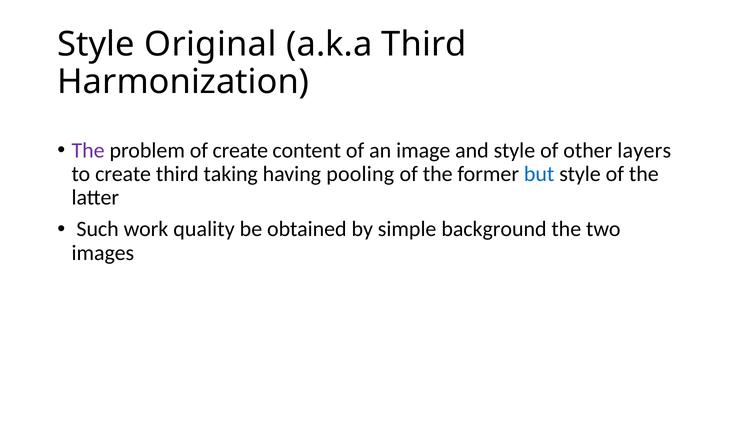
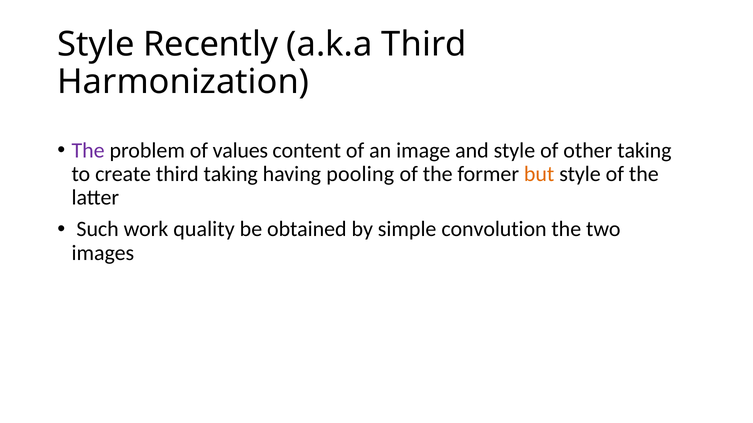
Original: Original -> Recently
of create: create -> values
other layers: layers -> taking
but colour: blue -> orange
background: background -> convolution
